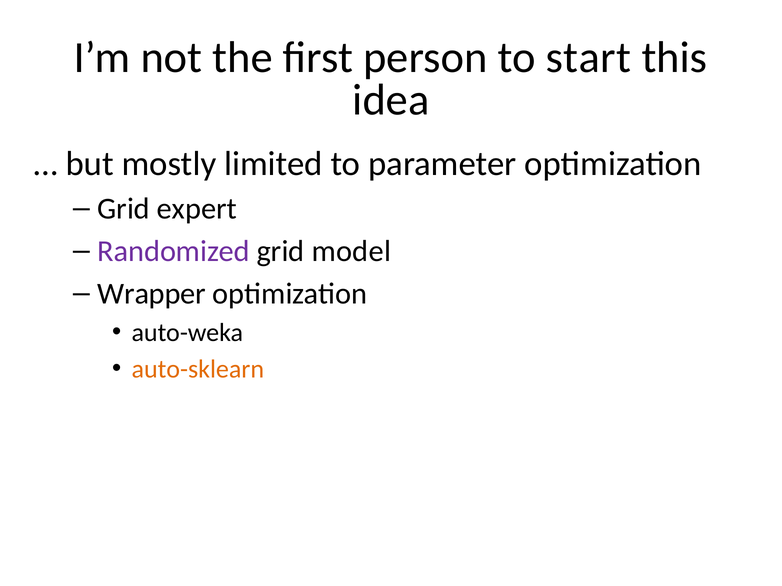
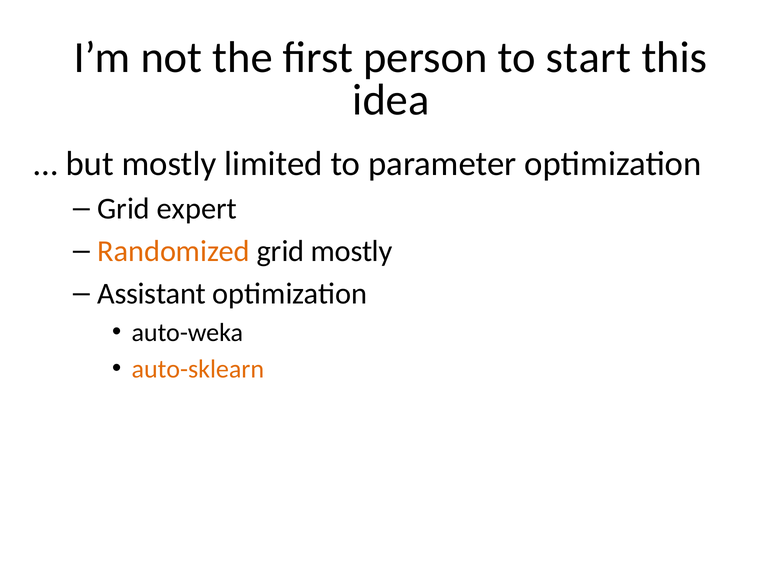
Randomized colour: purple -> orange
grid model: model -> mostly
Wrapper: Wrapper -> Assistant
